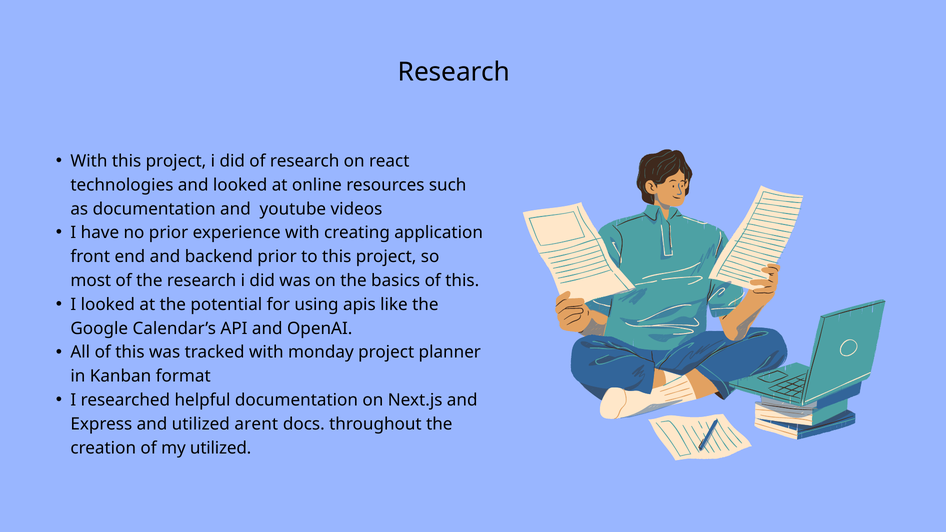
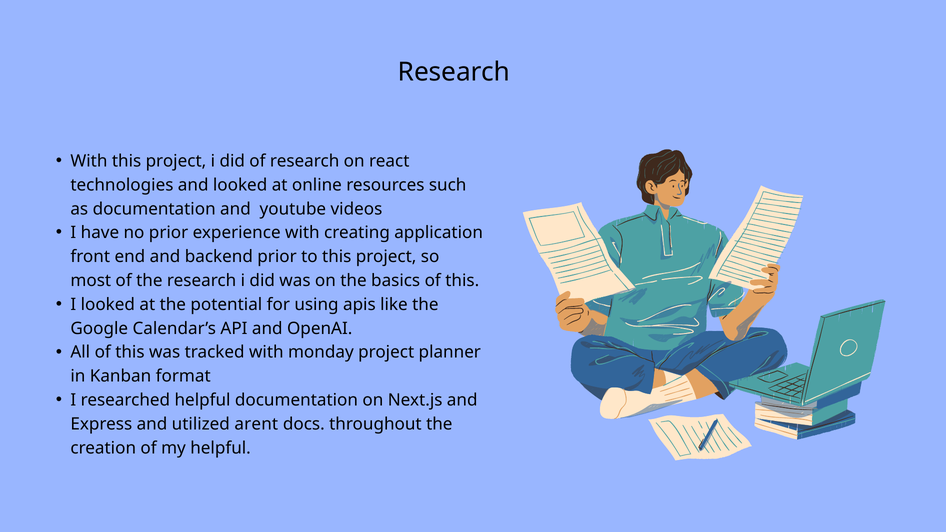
my utilized: utilized -> helpful
